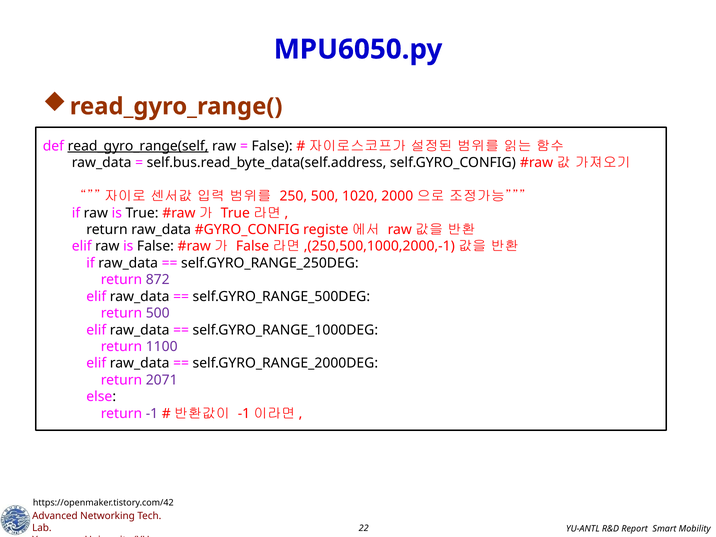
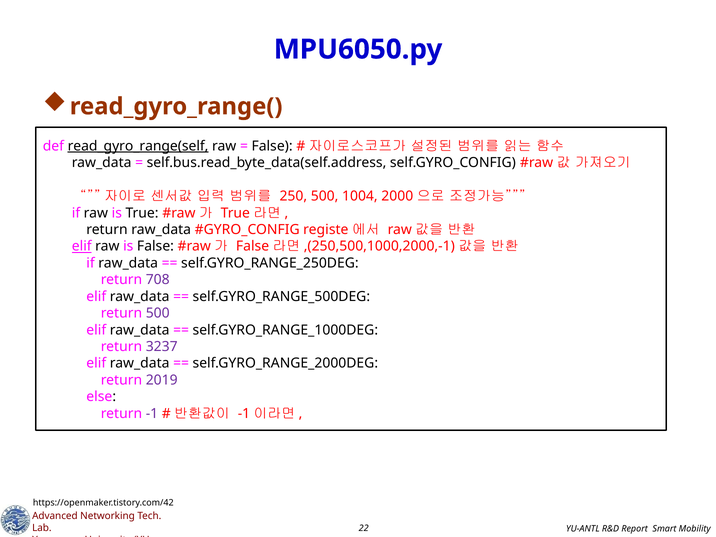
1020: 1020 -> 1004
elif at (82, 246) underline: none -> present
872: 872 -> 708
1100: 1100 -> 3237
2071: 2071 -> 2019
